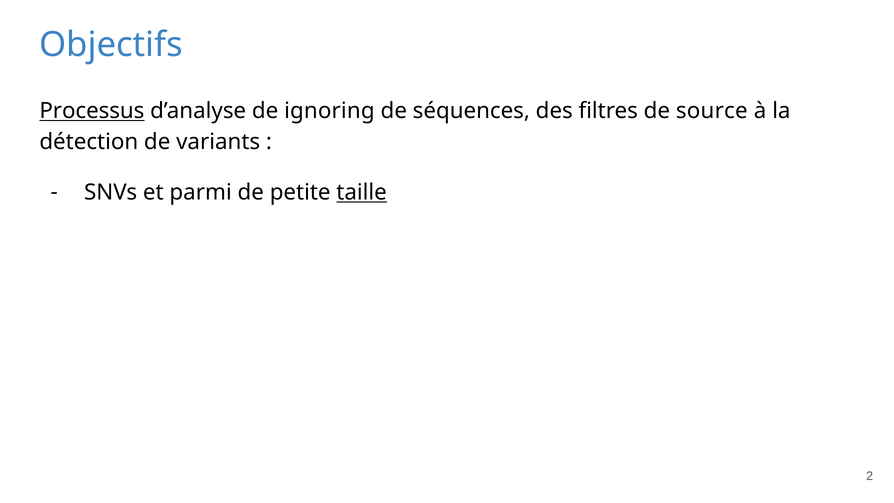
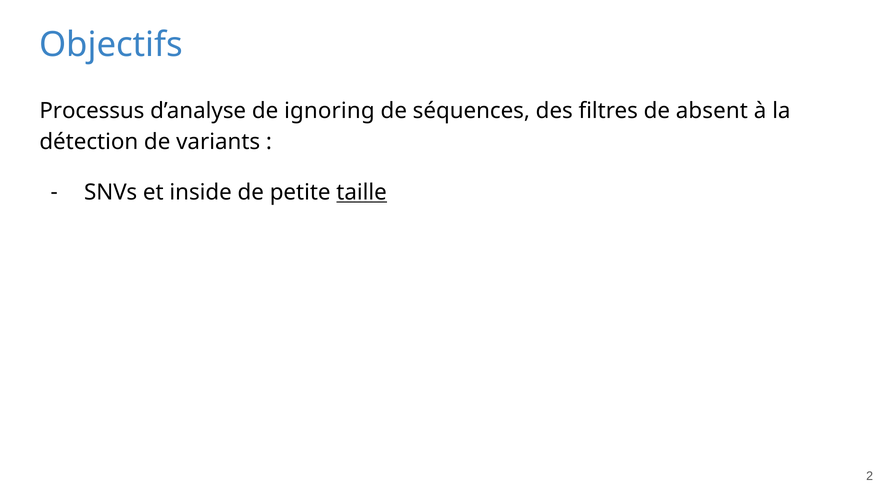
Processus underline: present -> none
source: source -> absent
parmi: parmi -> inside
